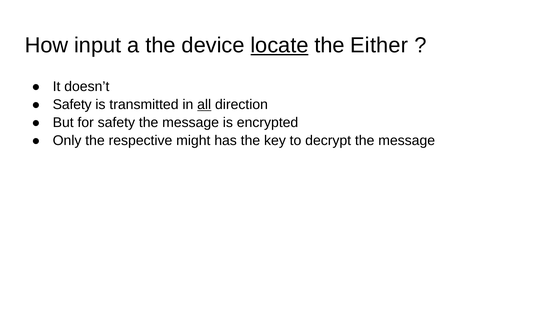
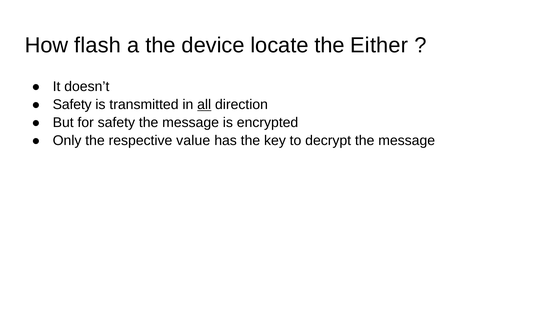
input: input -> flash
locate underline: present -> none
might: might -> value
